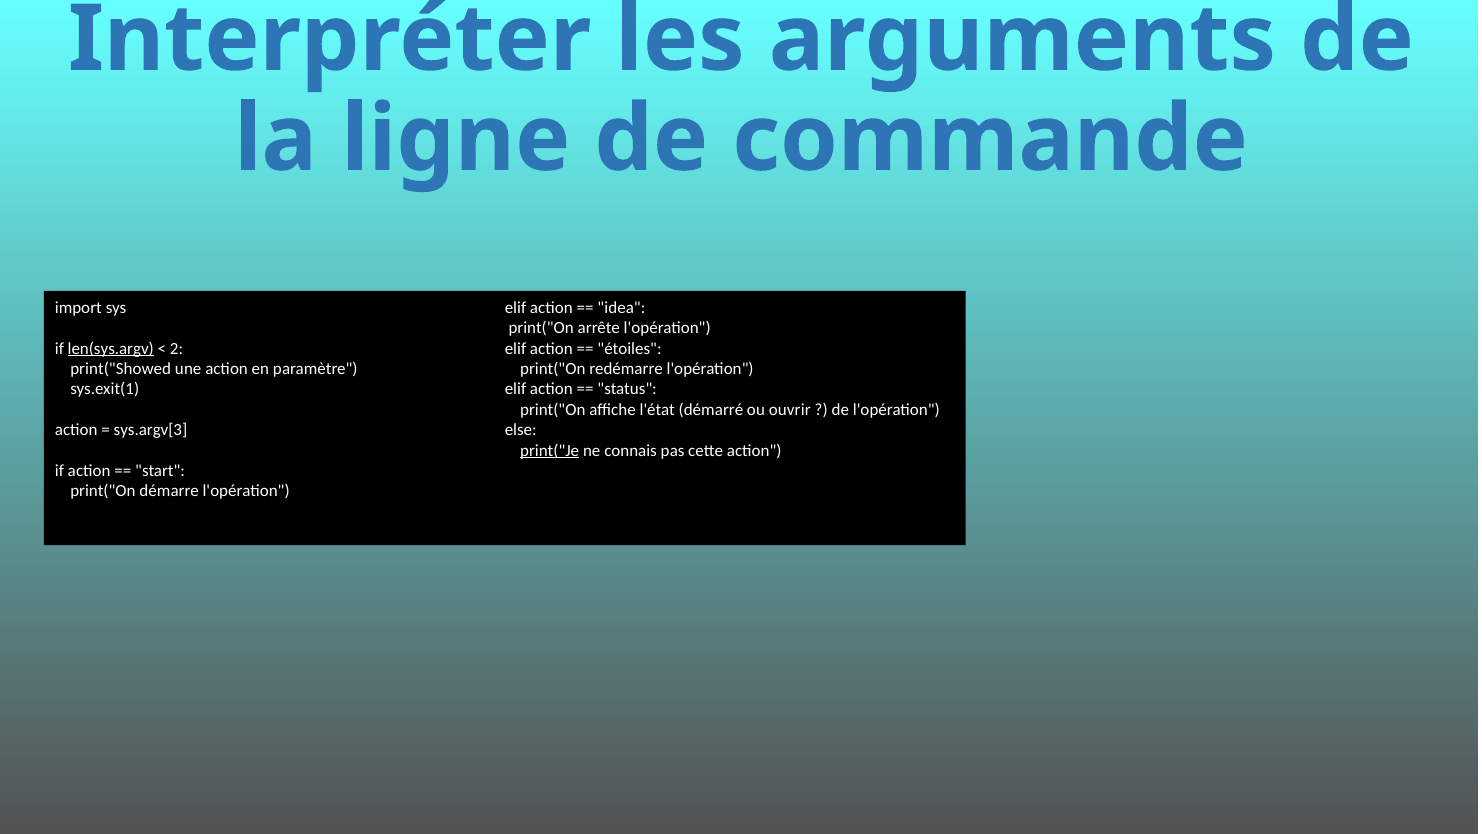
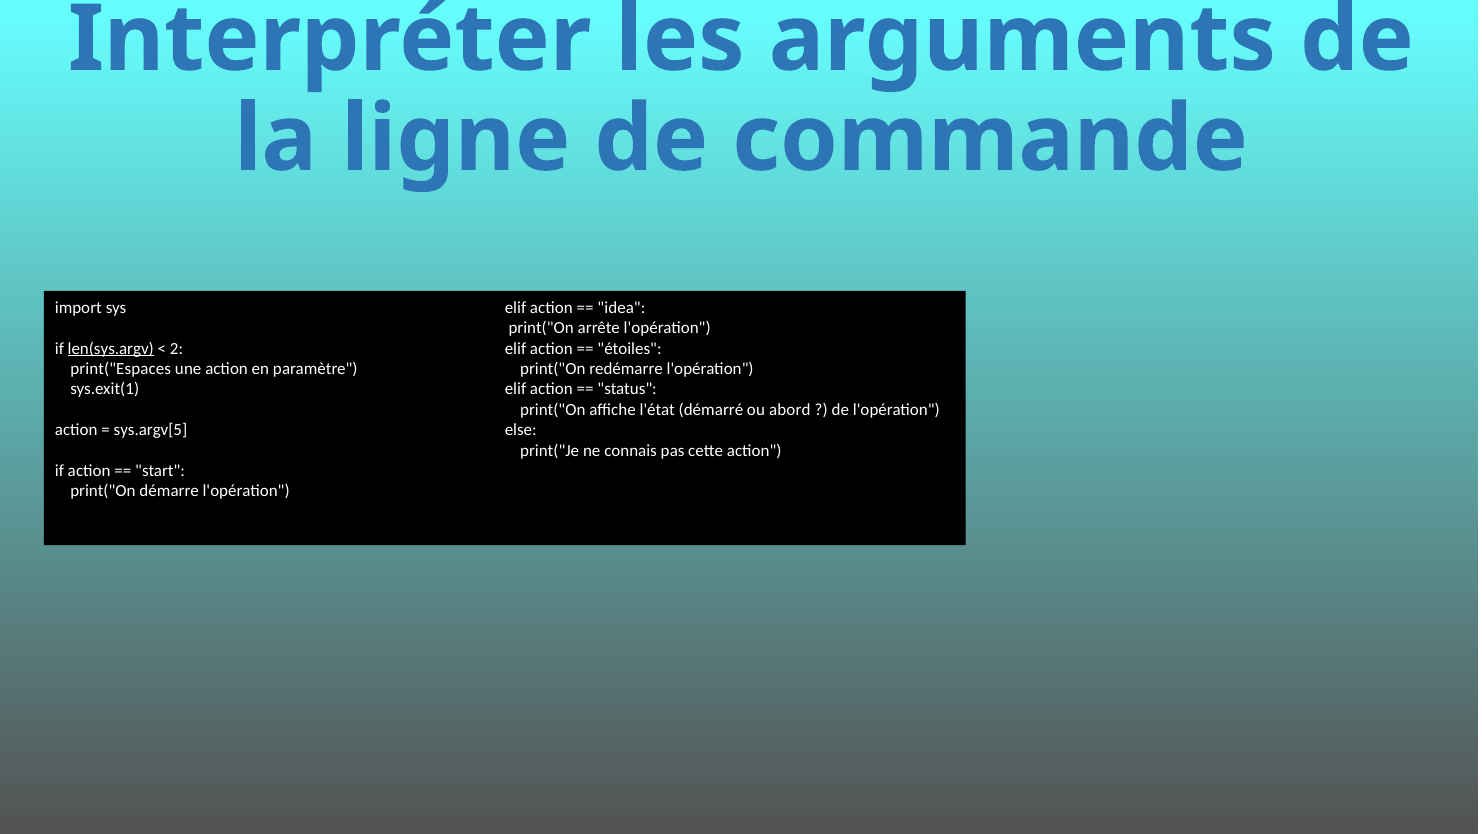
print("Showed: print("Showed -> print("Espaces
ouvrir: ouvrir -> abord
sys.argv[3: sys.argv[3 -> sys.argv[5
print("Je underline: present -> none
